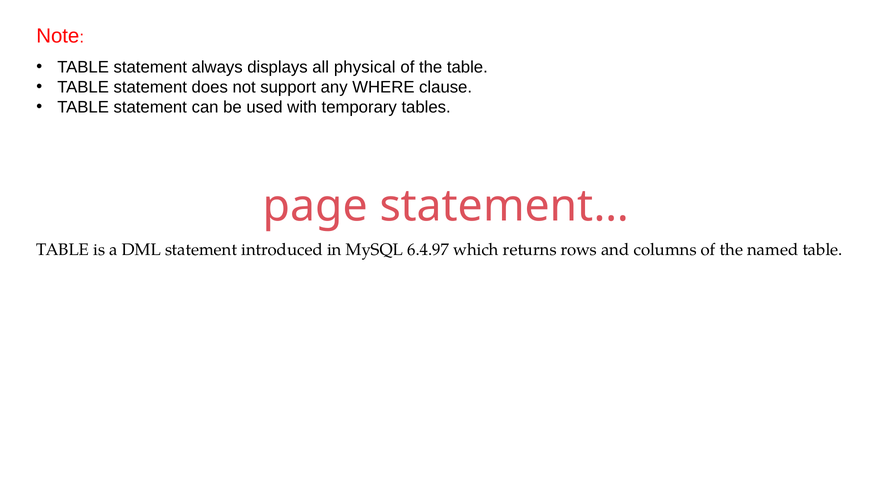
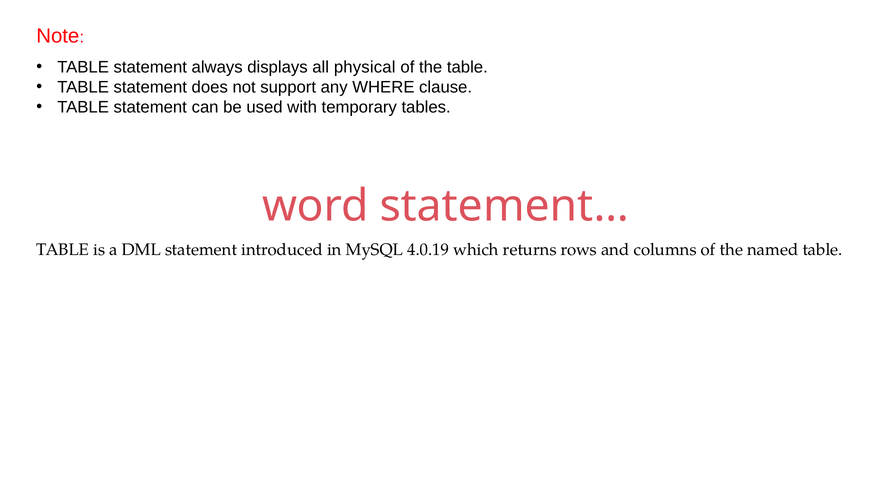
page: page -> word
6.4.97: 6.4.97 -> 4.0.19
